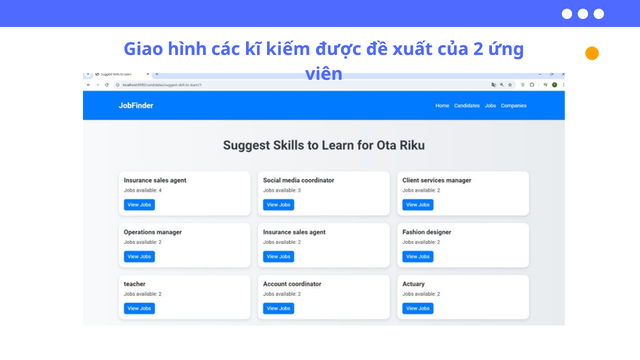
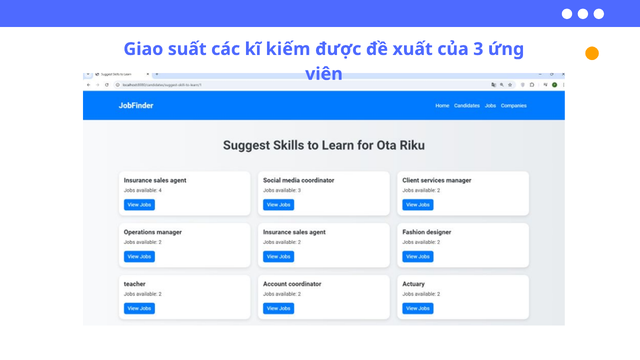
hình: hình -> suất
2: 2 -> 3
